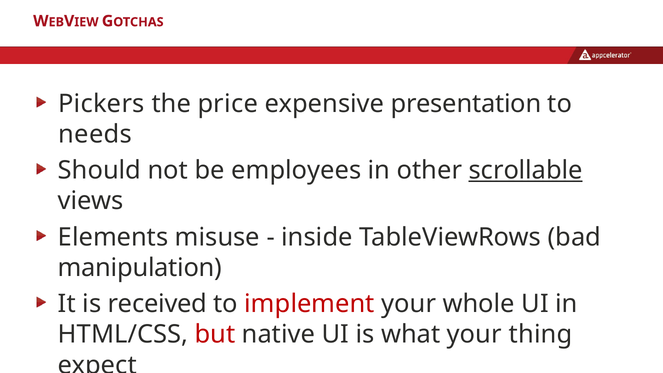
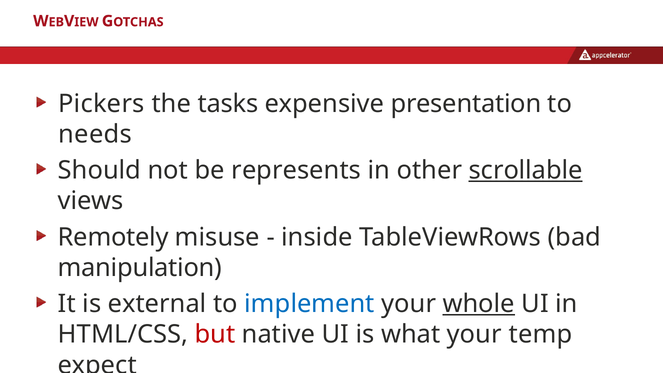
price: price -> tasks
employees: employees -> represents
Elements: Elements -> Remotely
received: received -> external
implement colour: red -> blue
whole underline: none -> present
thing: thing -> temp
